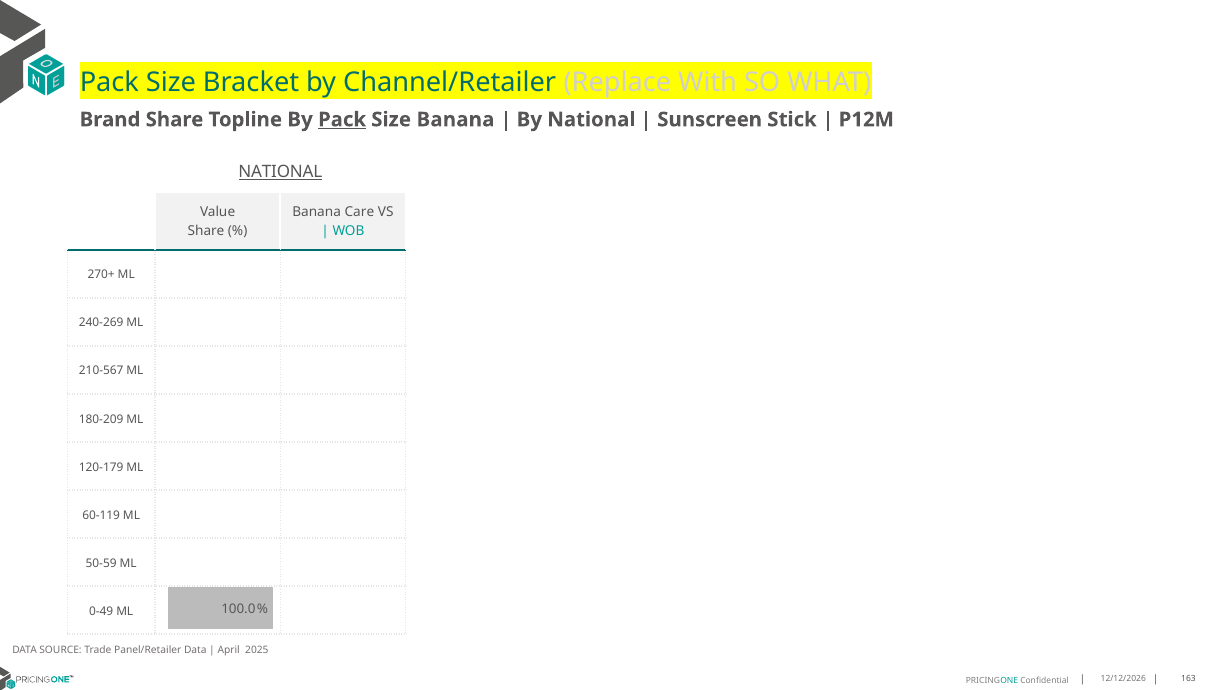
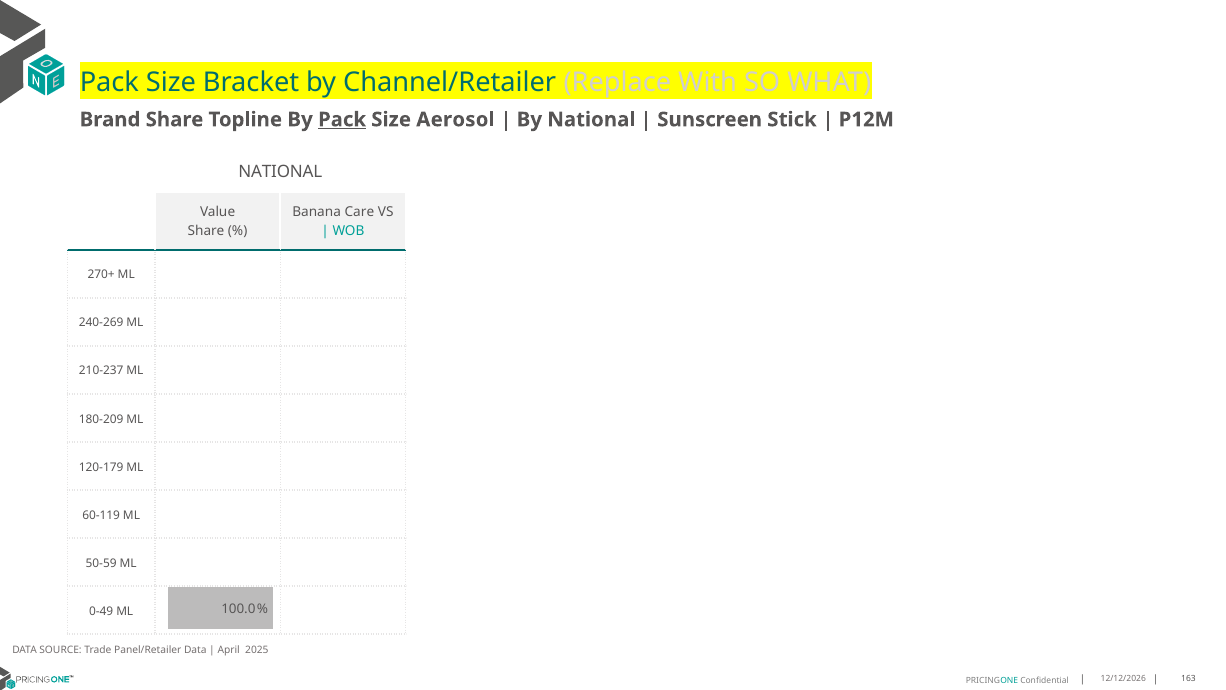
Size Banana: Banana -> Aerosol
NATIONAL at (280, 172) underline: present -> none
210-567: 210-567 -> 210-237
